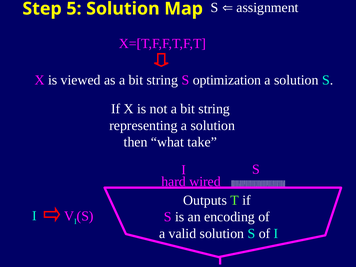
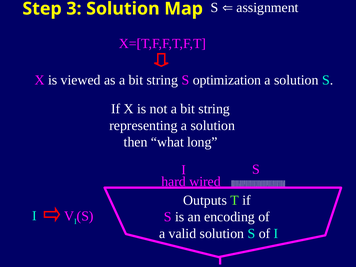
5: 5 -> 3
take: take -> long
